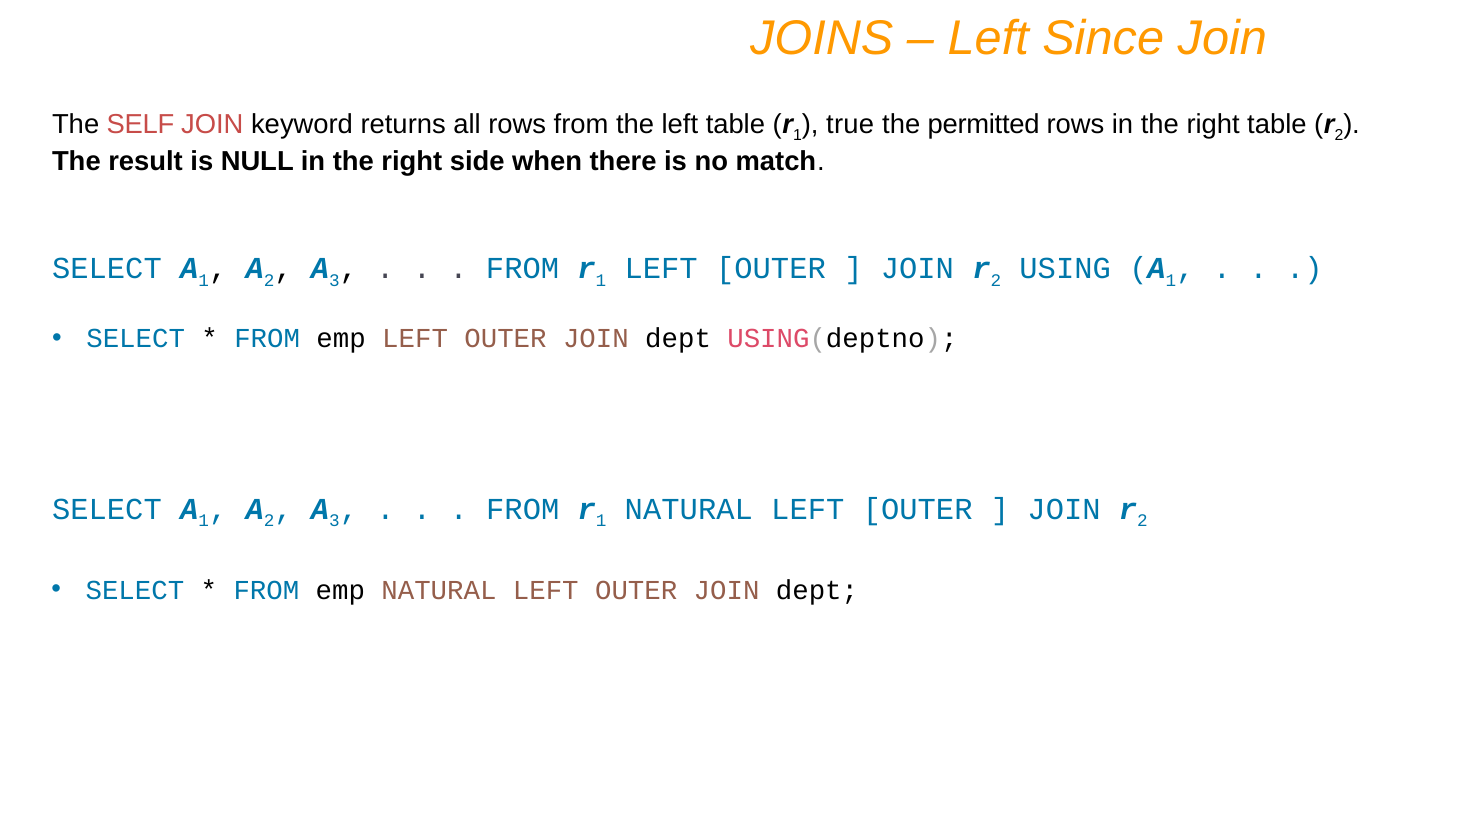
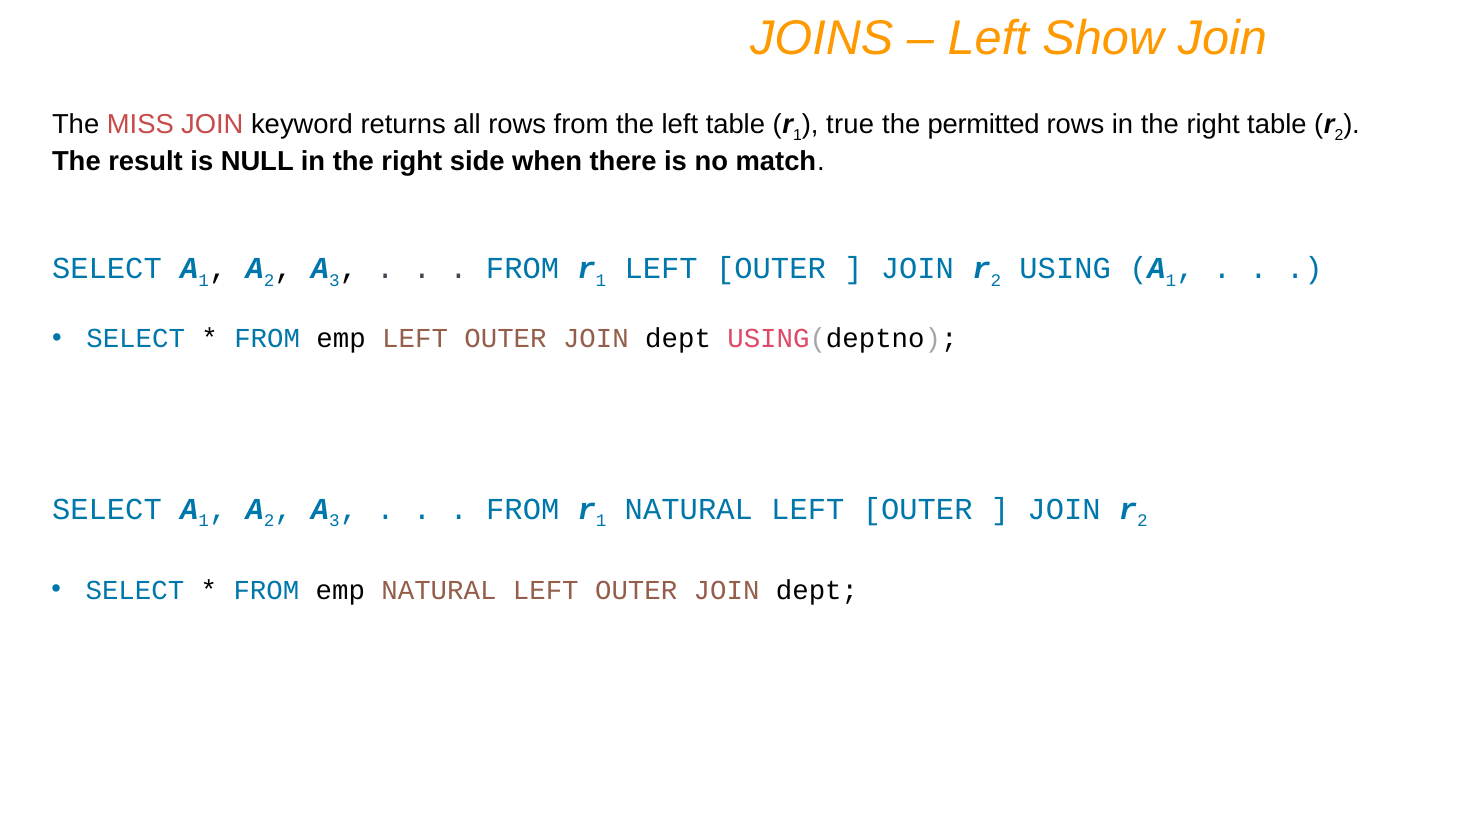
Since: Since -> Show
SELF: SELF -> MISS
